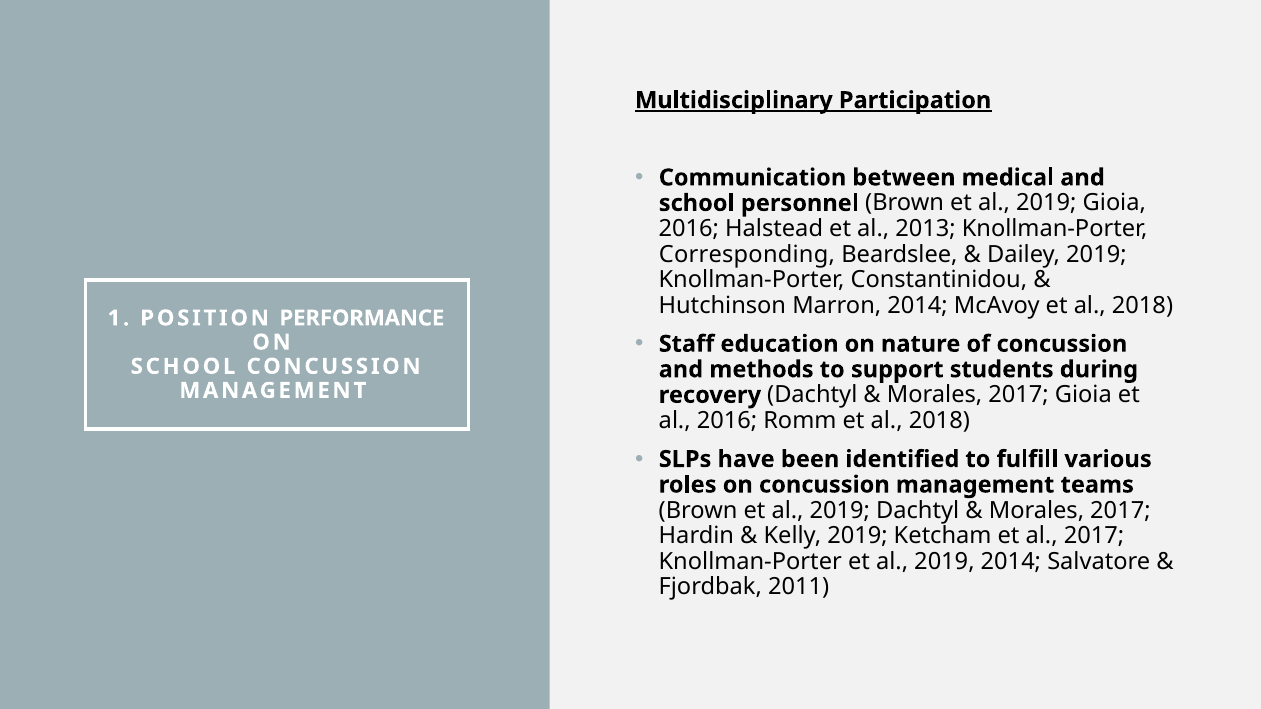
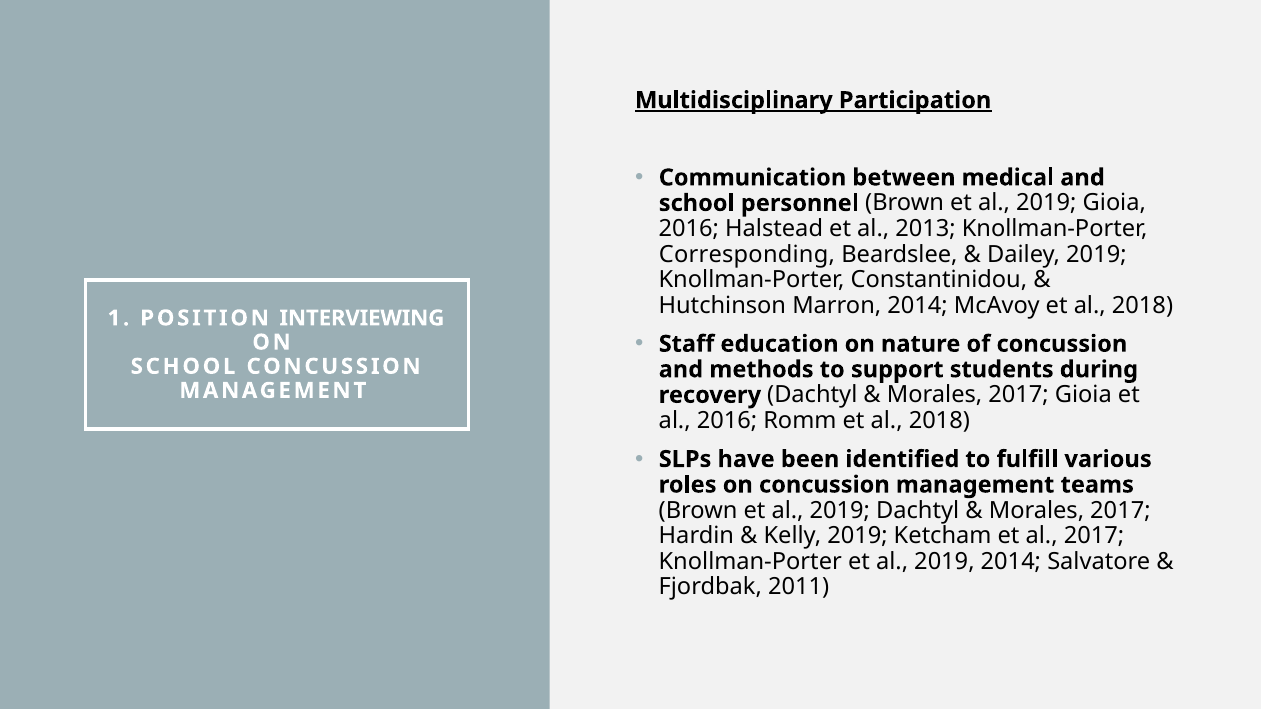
PERFORMANCE: PERFORMANCE -> INTERVIEWING
